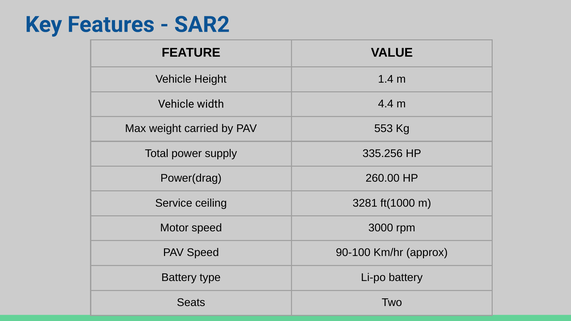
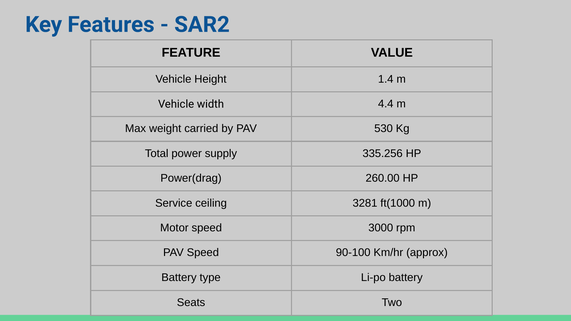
553: 553 -> 530
